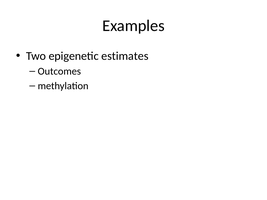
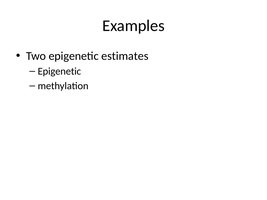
Outcomes at (59, 71): Outcomes -> Epigenetic
